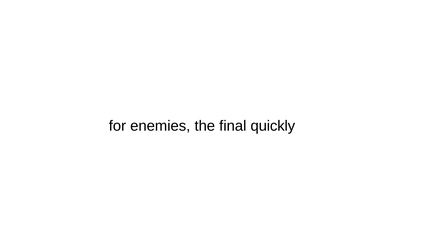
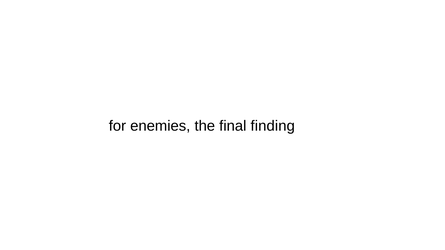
quickly: quickly -> finding
